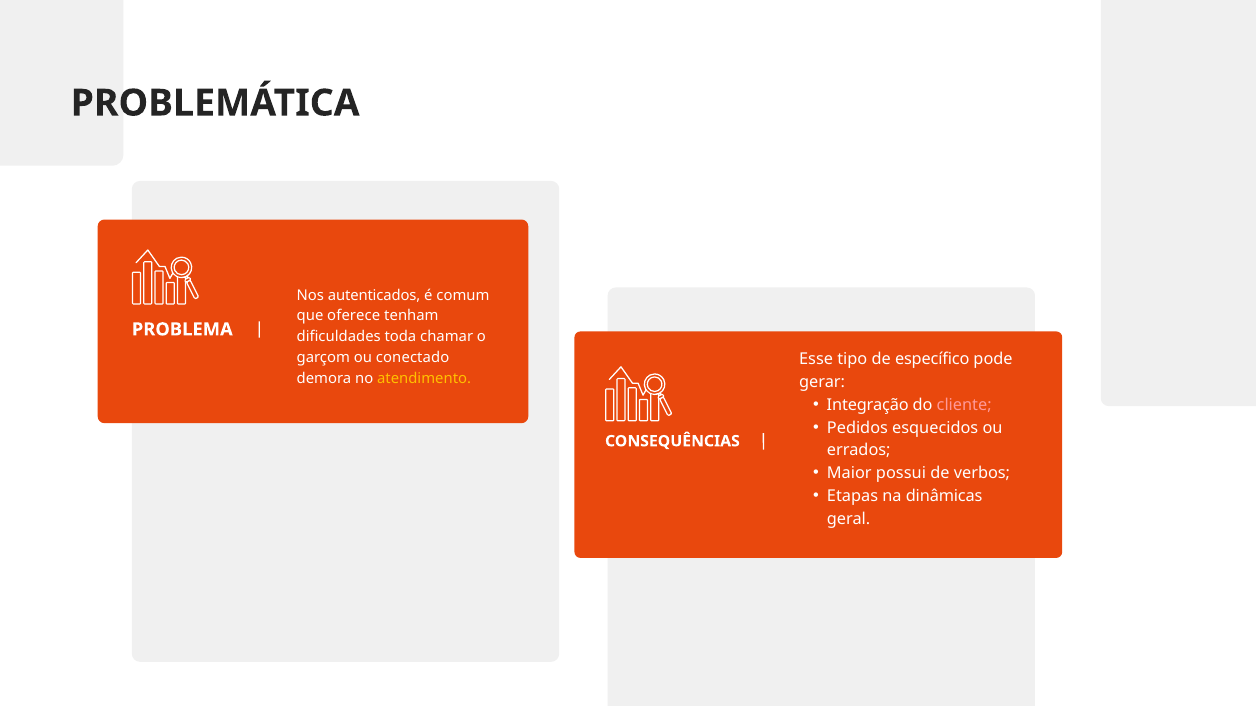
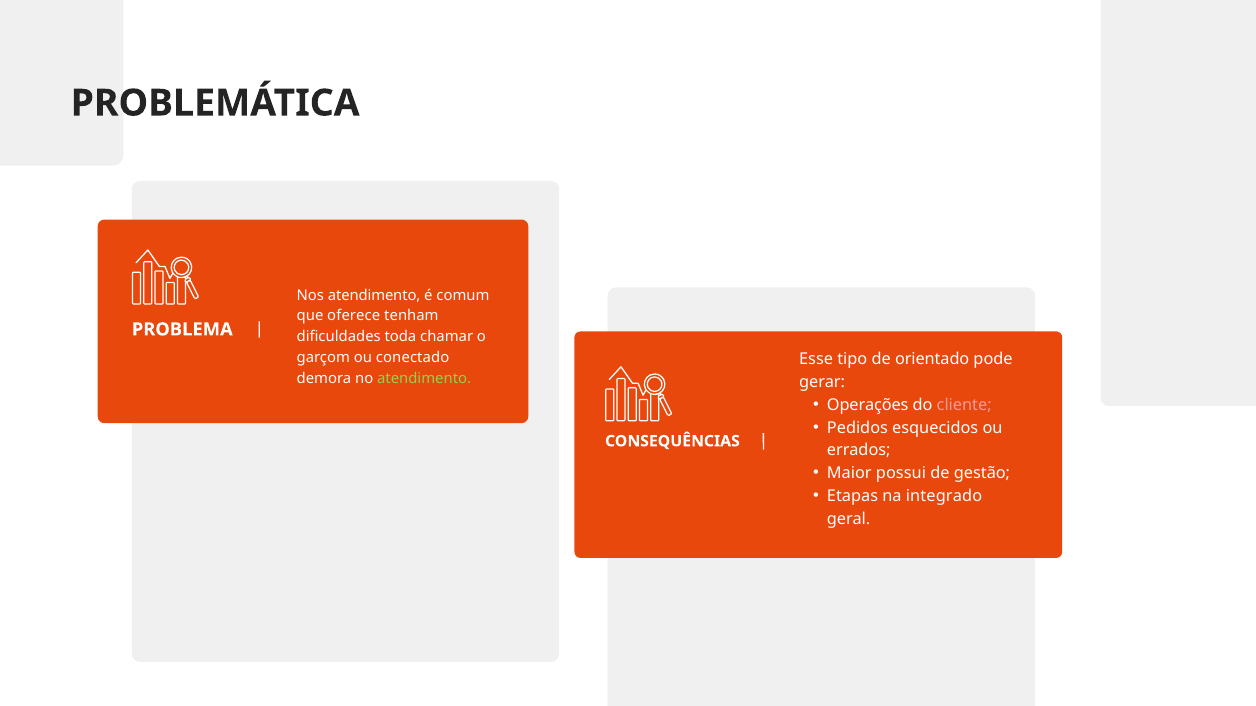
Nos autenticados: autenticados -> atendimento
específico: específico -> orientado
atendimento at (424, 378) colour: yellow -> light green
Integração: Integração -> Operações
verbos: verbos -> gestão
dinâmicas: dinâmicas -> integrado
